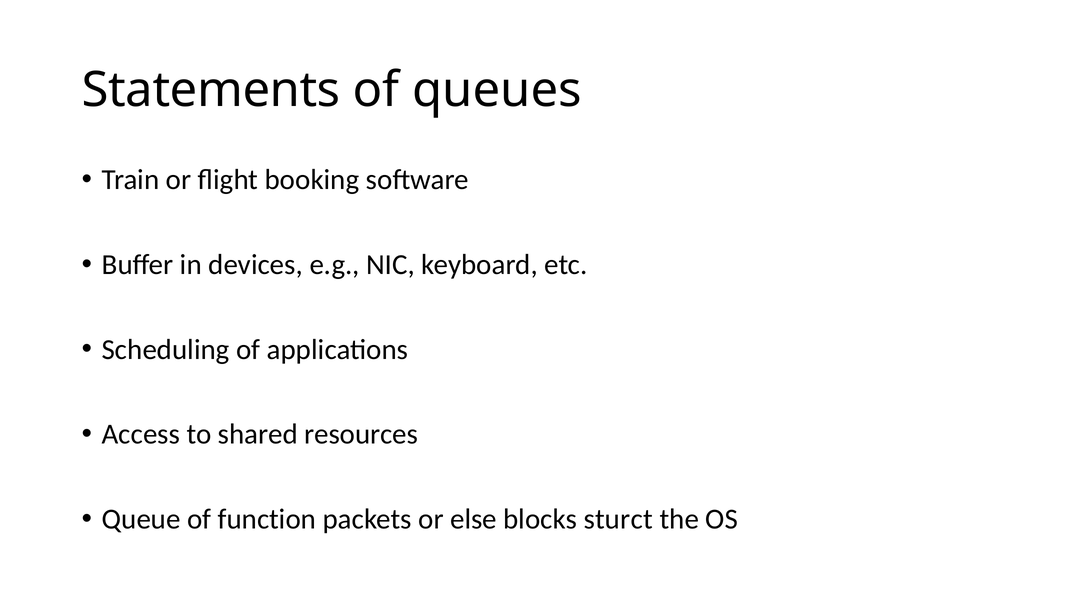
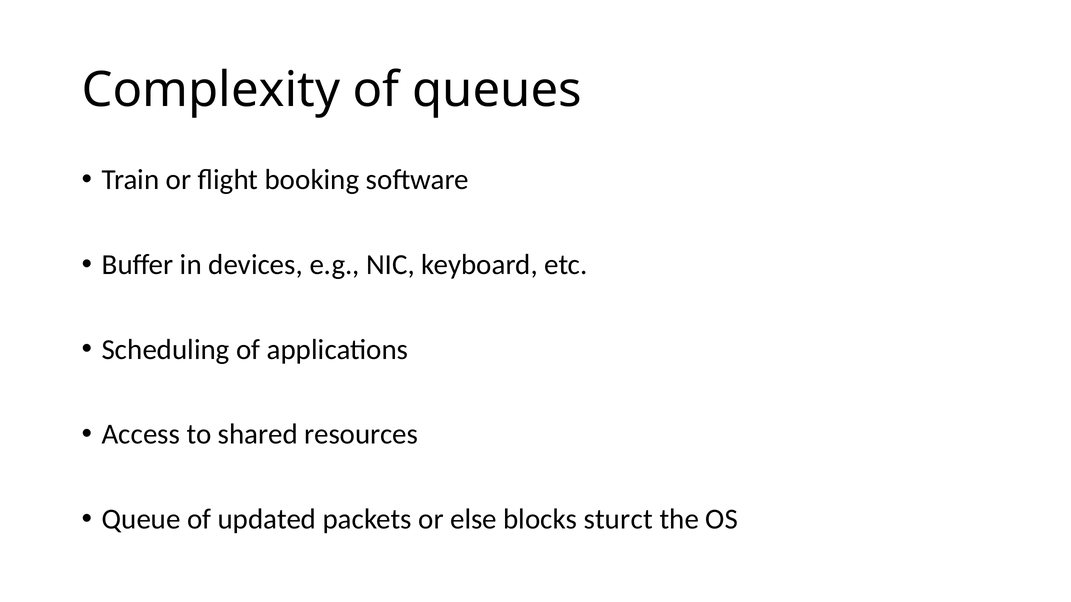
Statements: Statements -> Complexity
function: function -> updated
